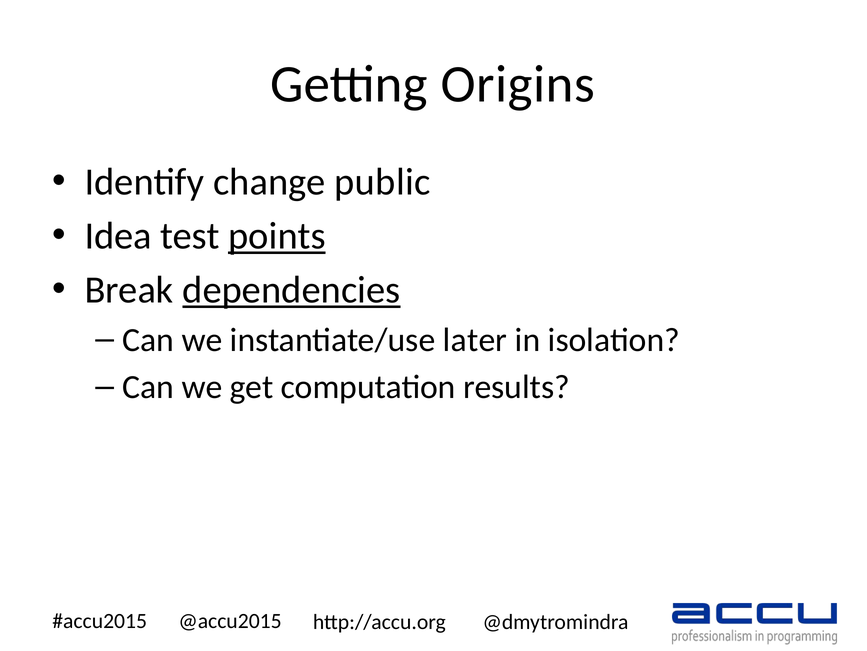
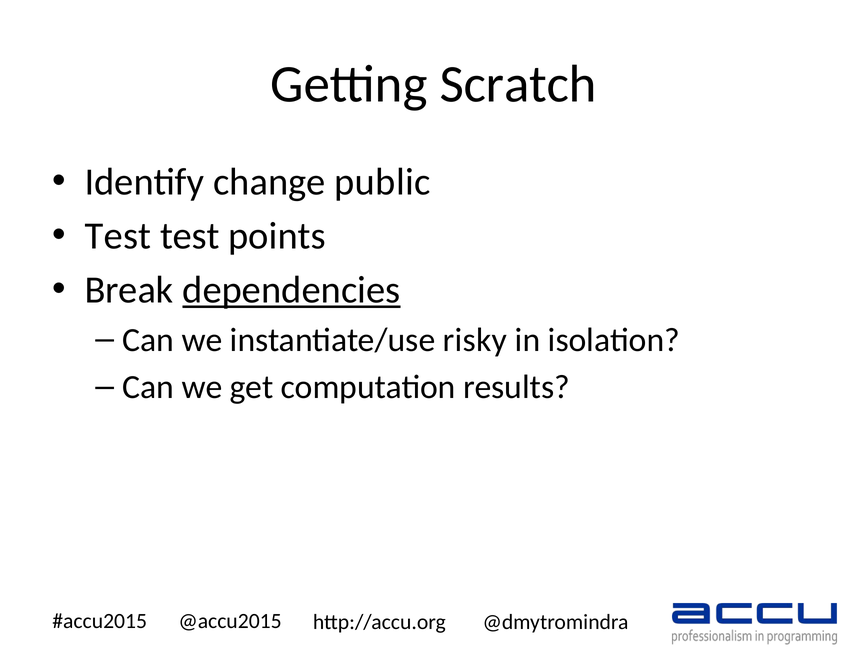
Origins: Origins -> Scratch
Idea at (118, 236): Idea -> Test
points underline: present -> none
later: later -> risky
